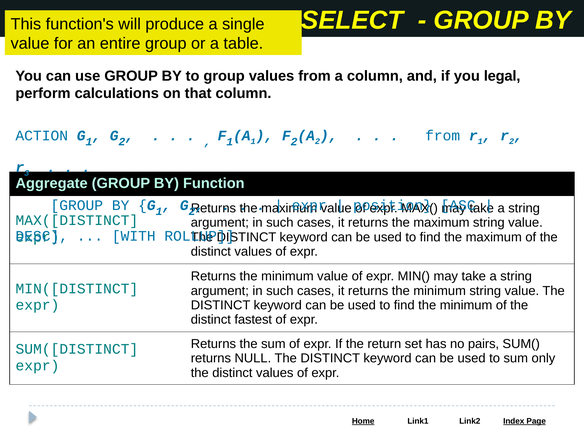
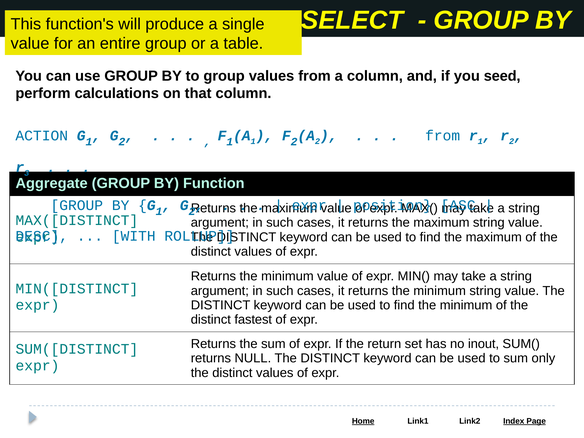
legal: legal -> seed
pairs: pairs -> inout
